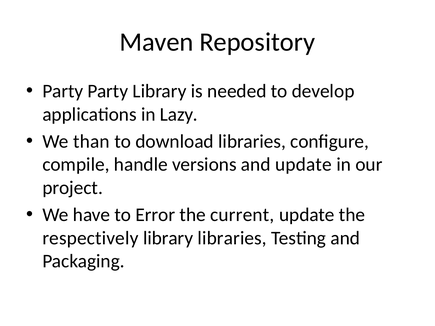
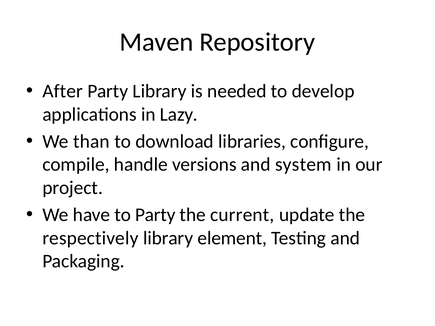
Party at (63, 91): Party -> After
and update: update -> system
to Error: Error -> Party
library libraries: libraries -> element
